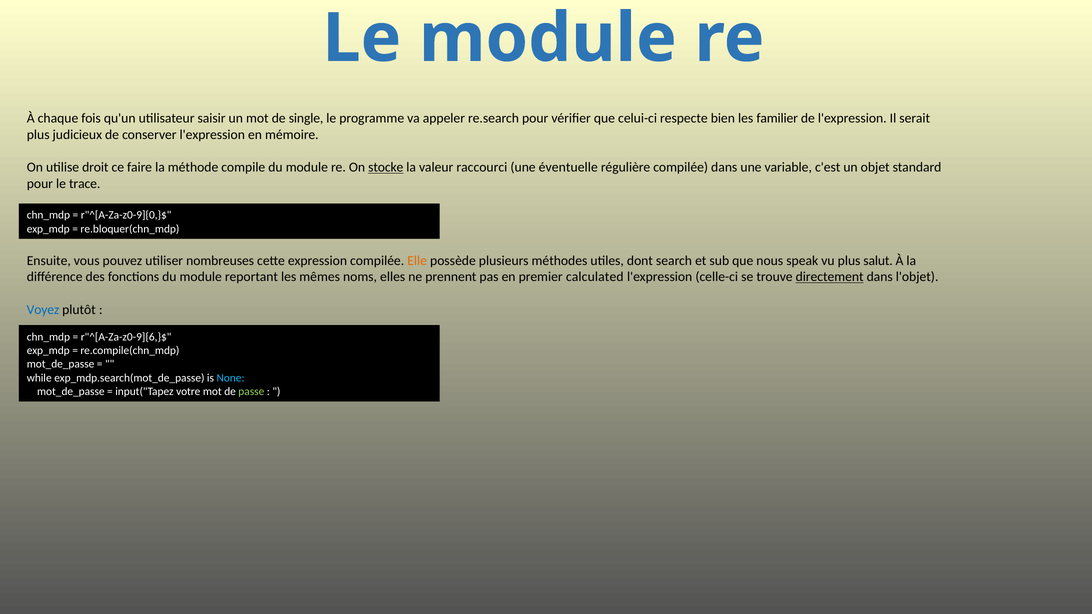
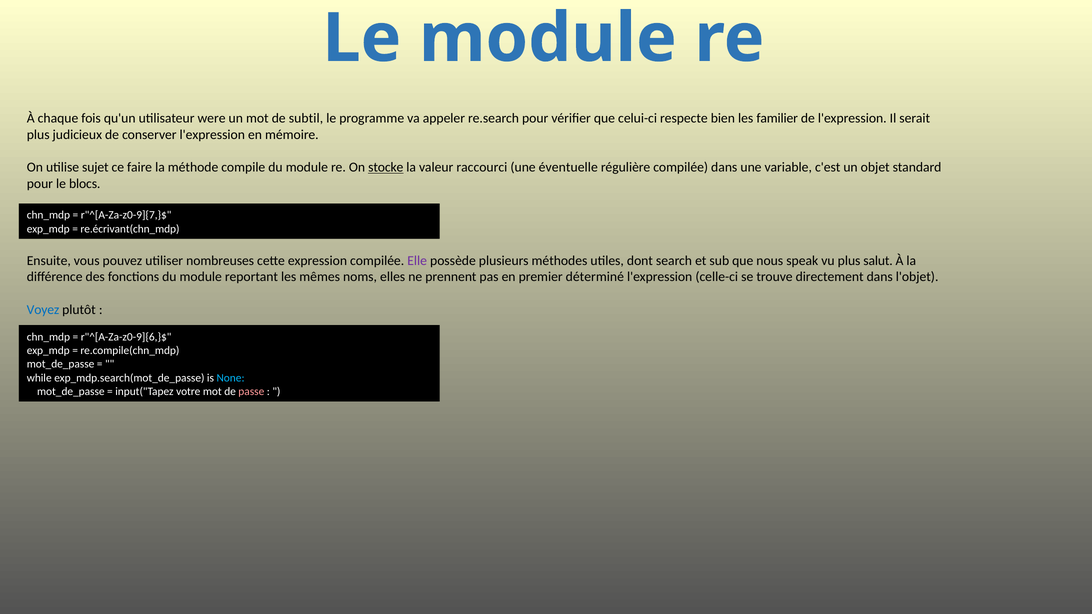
saisir: saisir -> were
single: single -> subtil
droit: droit -> sujet
trace: trace -> blocs
r"^[A-Za-z0-9]{0,}$: r"^[A-Za-z0-9]{0,}$ -> r"^[A-Za-z0-9]{7,}$
re.bloquer(chn_mdp: re.bloquer(chn_mdp -> re.écrivant(chn_mdp
Elle colour: orange -> purple
calculated: calculated -> déterminé
directement underline: present -> none
passe colour: light green -> pink
